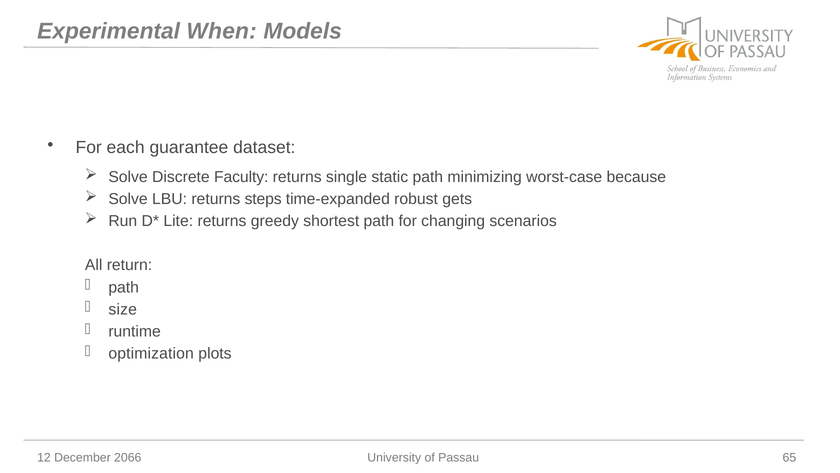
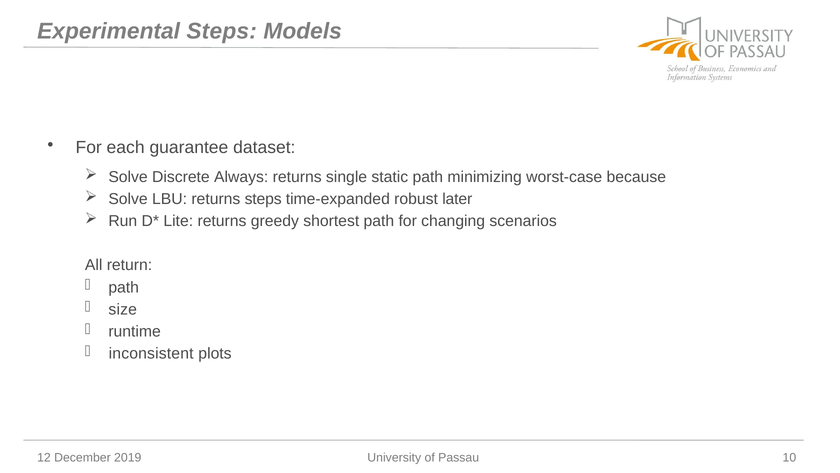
Experimental When: When -> Steps
Faculty: Faculty -> Always
gets: gets -> later
optimization: optimization -> inconsistent
2066: 2066 -> 2019
65: 65 -> 10
